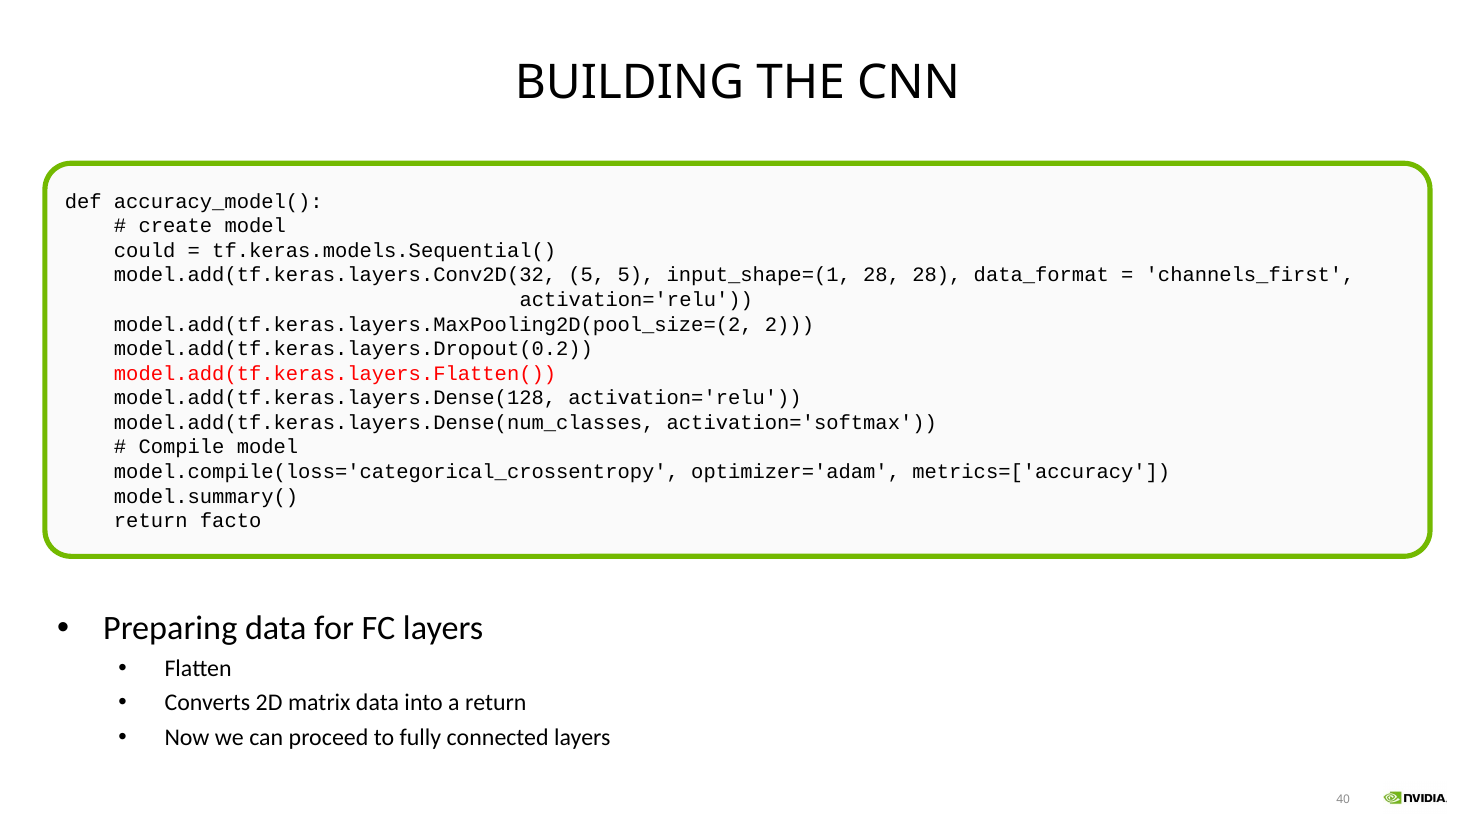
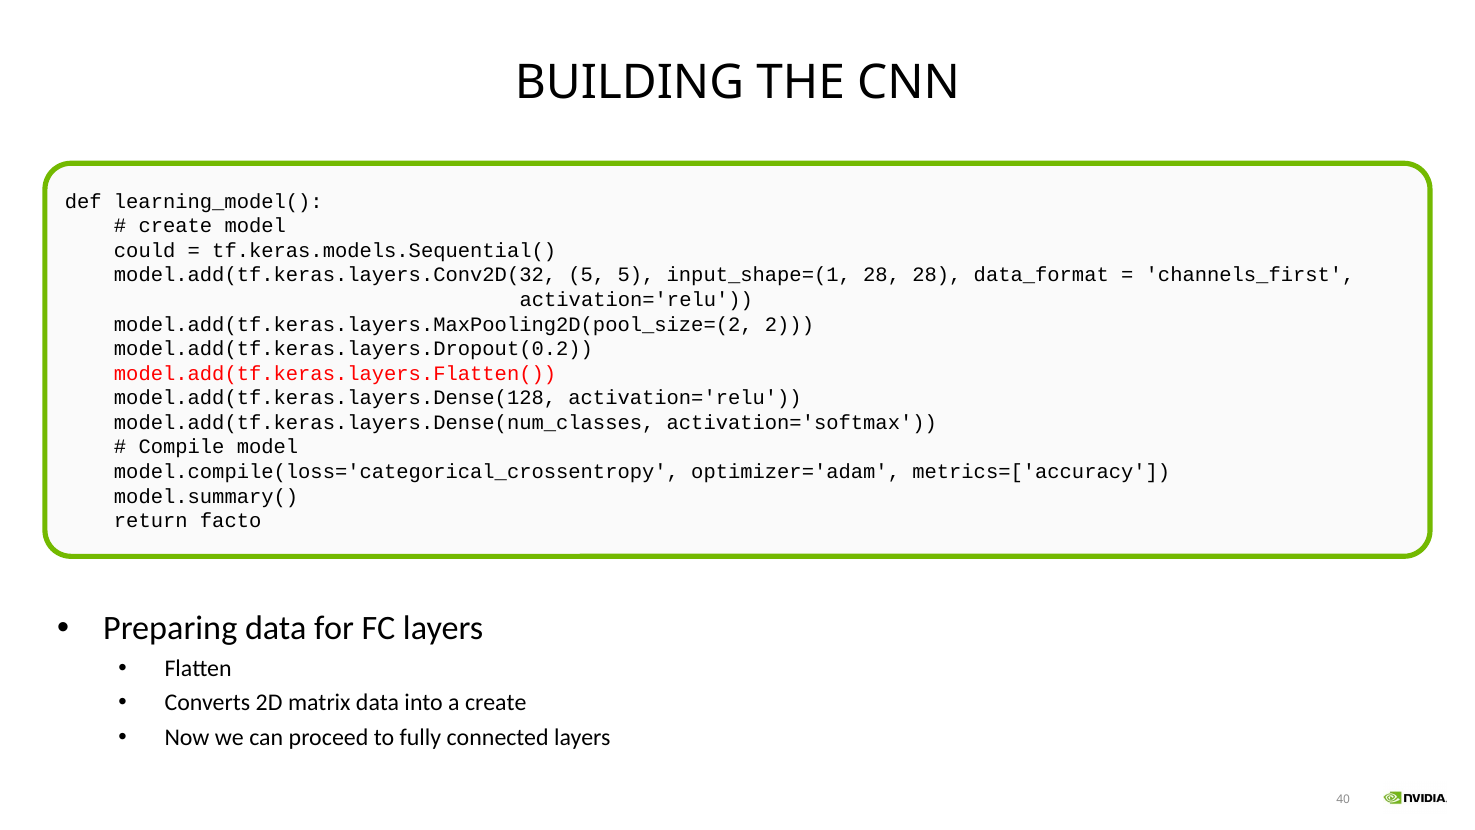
accuracy_model(: accuracy_model( -> learning_model(
a return: return -> create
